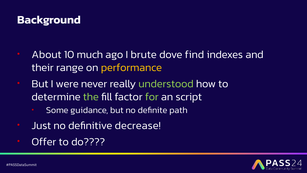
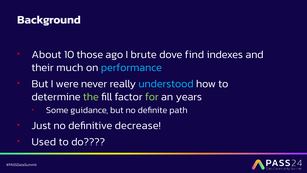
much: much -> those
range: range -> much
performance colour: yellow -> light blue
understood colour: light green -> light blue
script: script -> years
Offer: Offer -> Used
